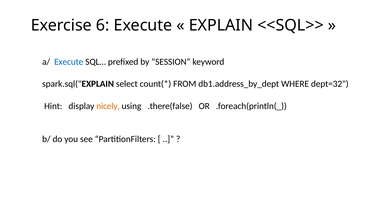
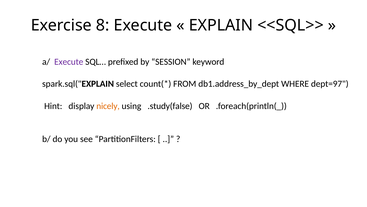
6: 6 -> 8
Execute at (69, 62) colour: blue -> purple
dept=32: dept=32 -> dept=97
.there(false: .there(false -> .study(false
